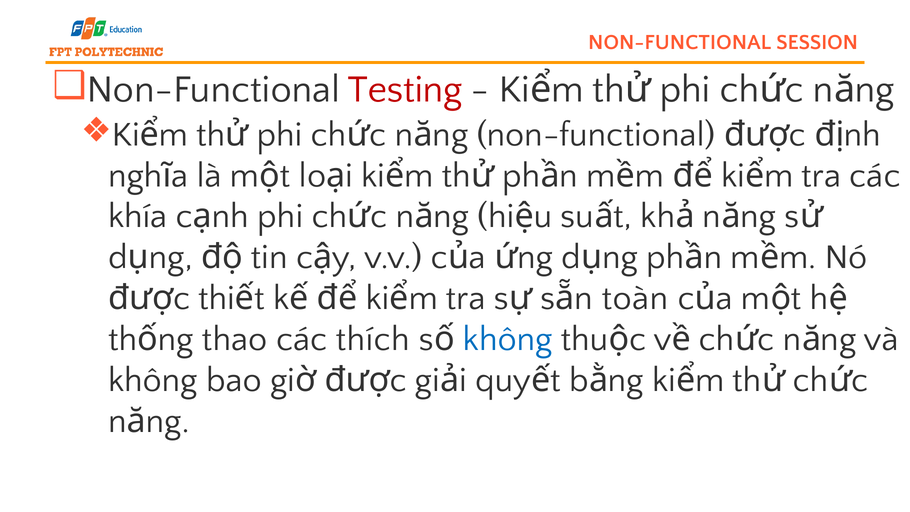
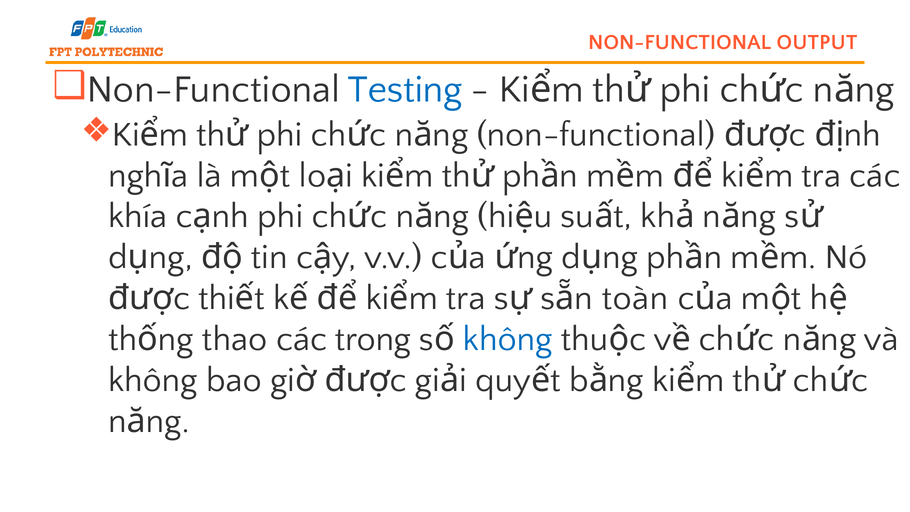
SESSION: SESSION -> OUTPUT
Testing colour: red -> blue
thích: thích -> trong
